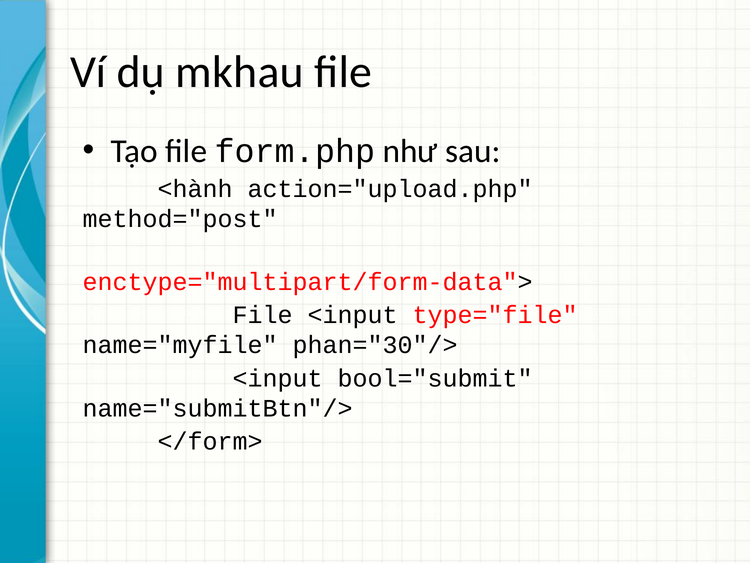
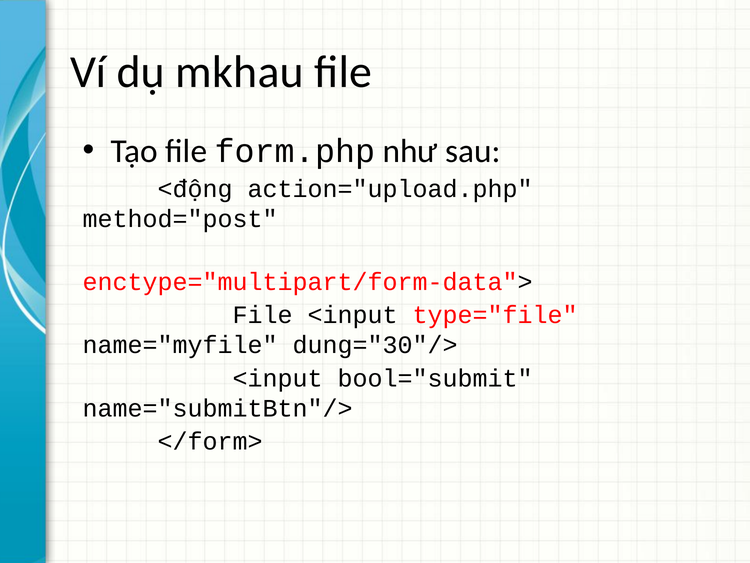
<hành: <hành -> <động
phan="30"/>: phan="30"/> -> dung="30"/>
